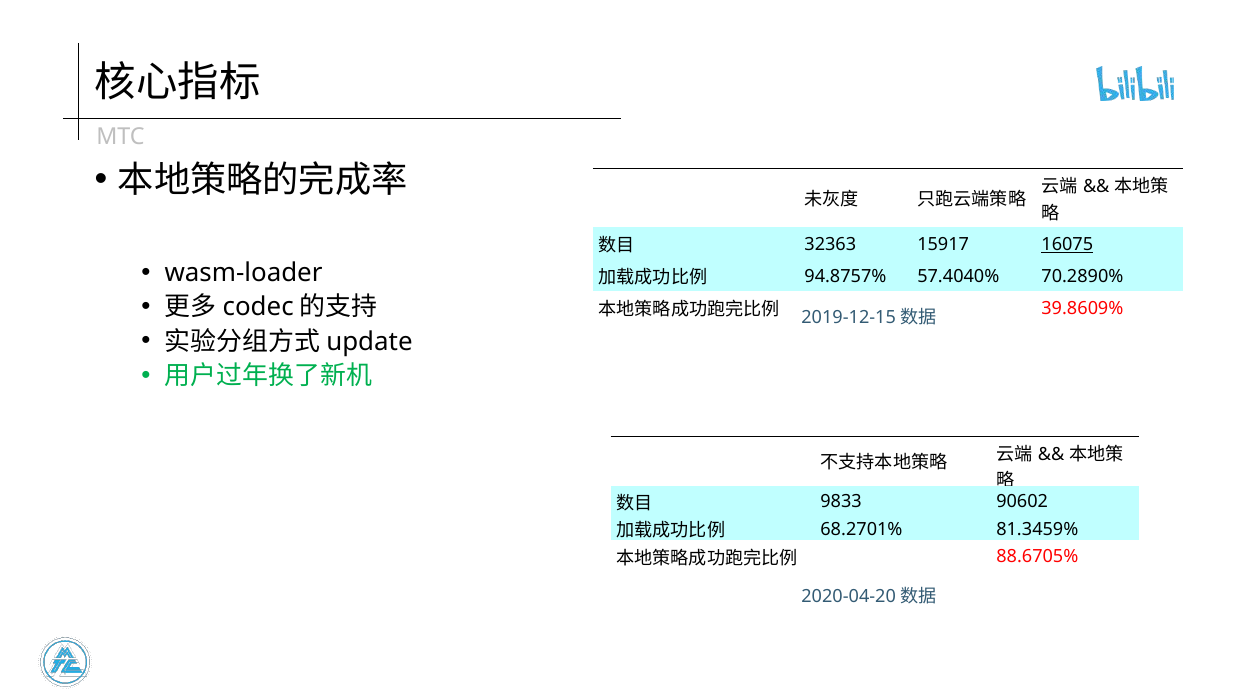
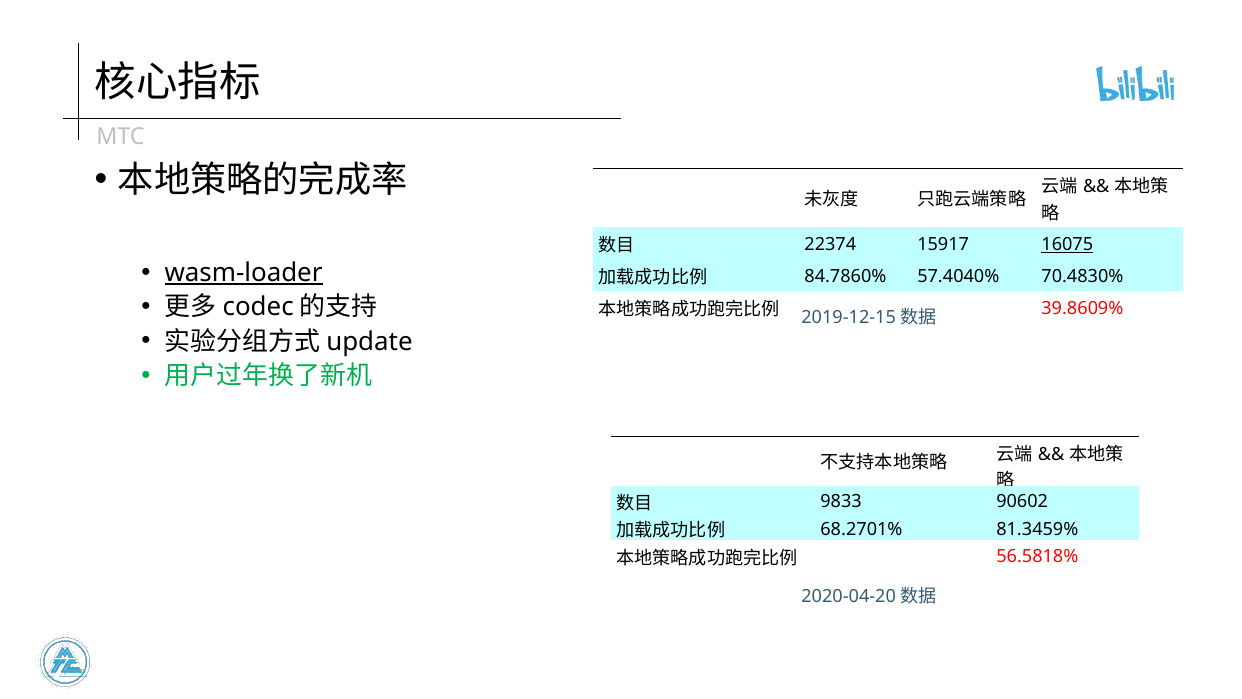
32363: 32363 -> 22374
wasm-loader underline: none -> present
94.8757%: 94.8757% -> 84.7860%
70.2890%: 70.2890% -> 70.4830%
88.6705%: 88.6705% -> 56.5818%
